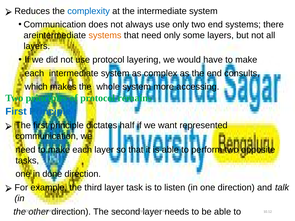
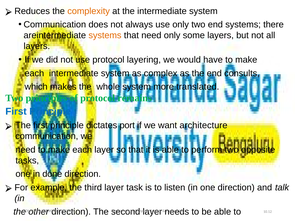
complexity colour: blue -> orange
accessing: accessing -> translated
half: half -> port
represented: represented -> architecture
